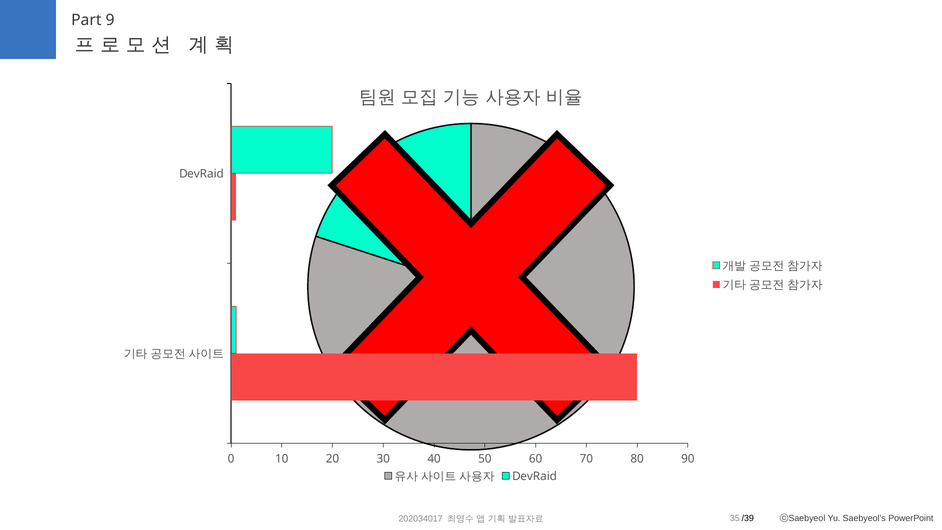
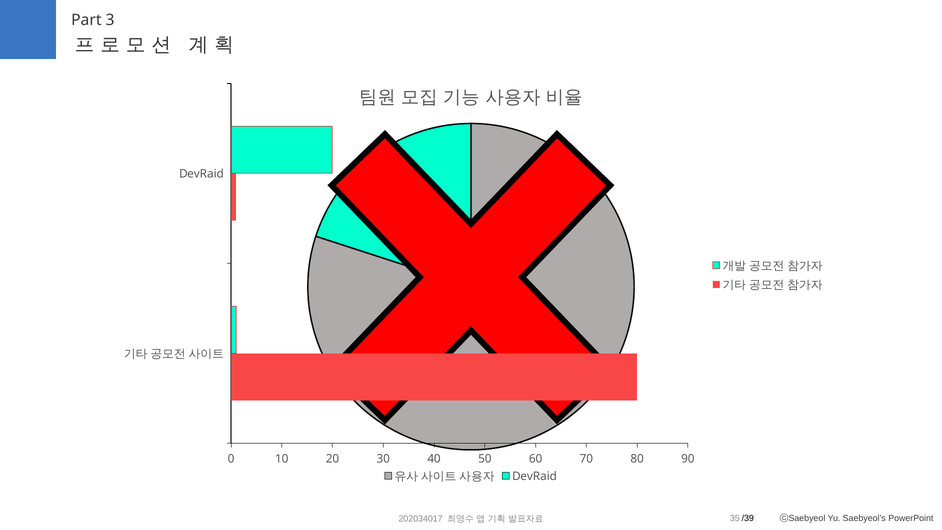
9: 9 -> 3
